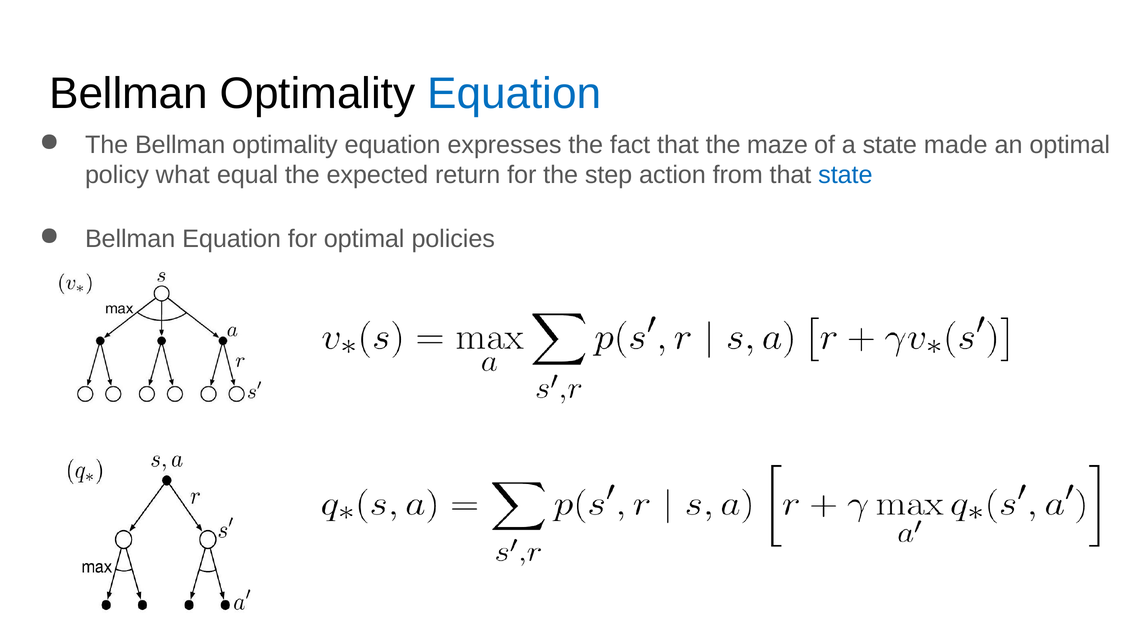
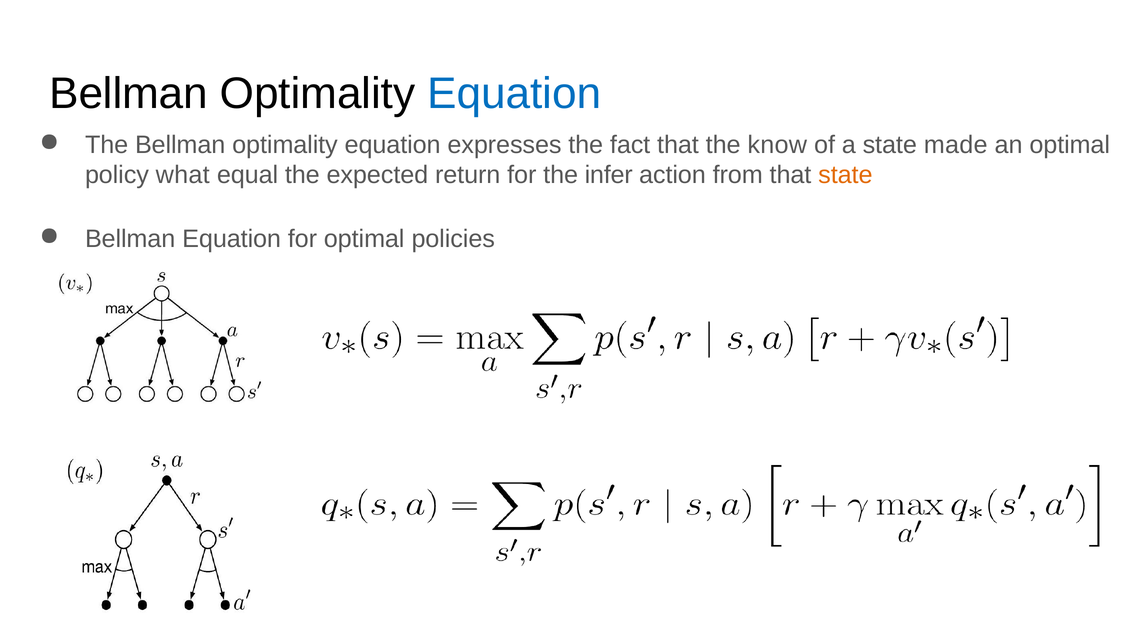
maze: maze -> know
step: step -> infer
state at (845, 175) colour: blue -> orange
